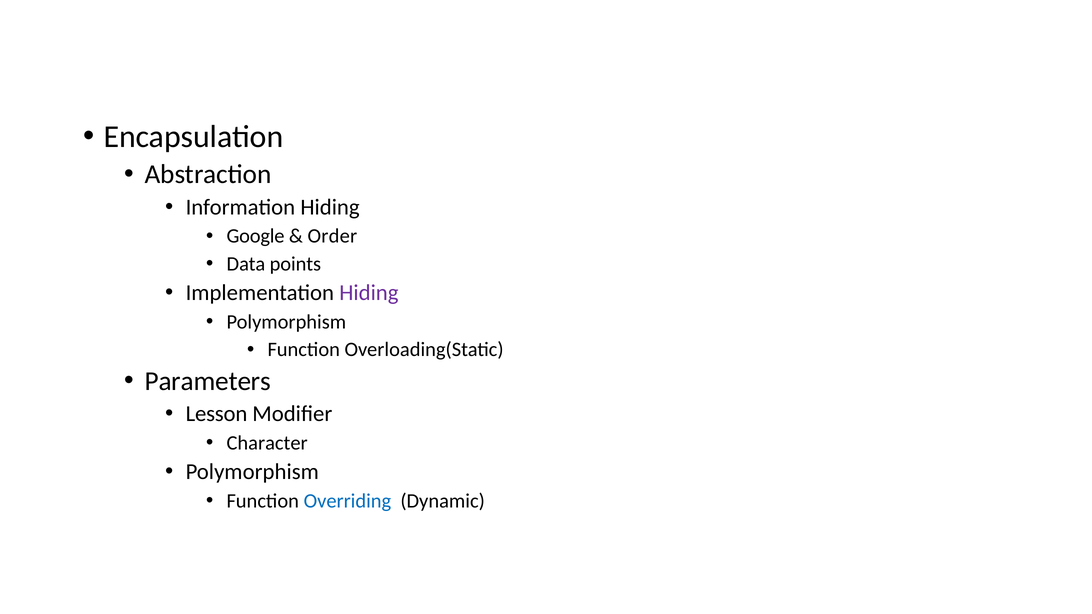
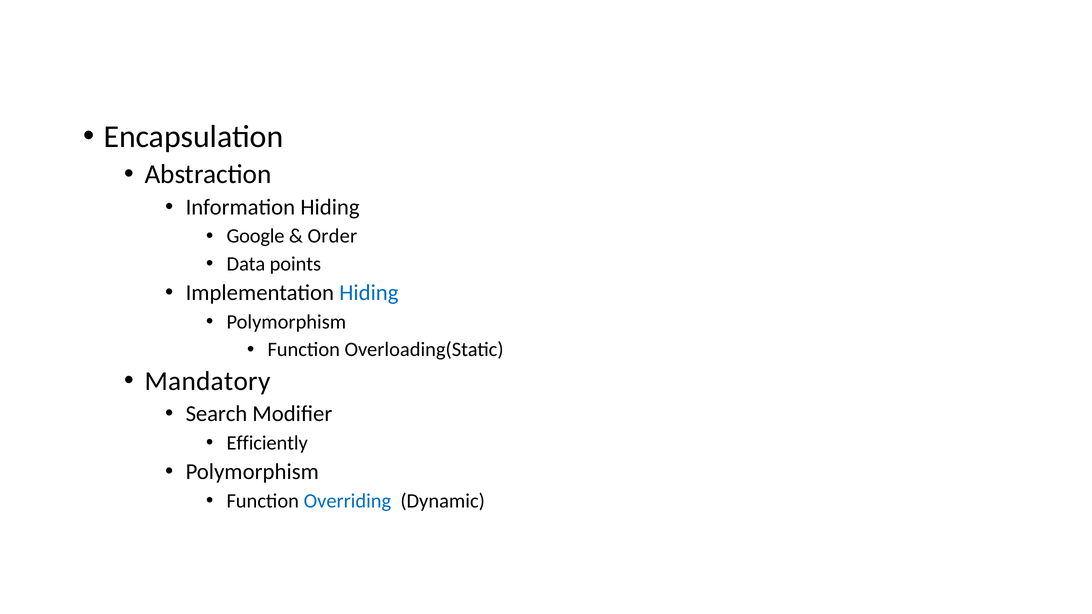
Hiding at (369, 293) colour: purple -> blue
Parameters: Parameters -> Mandatory
Lesson: Lesson -> Search
Character: Character -> Efficiently
